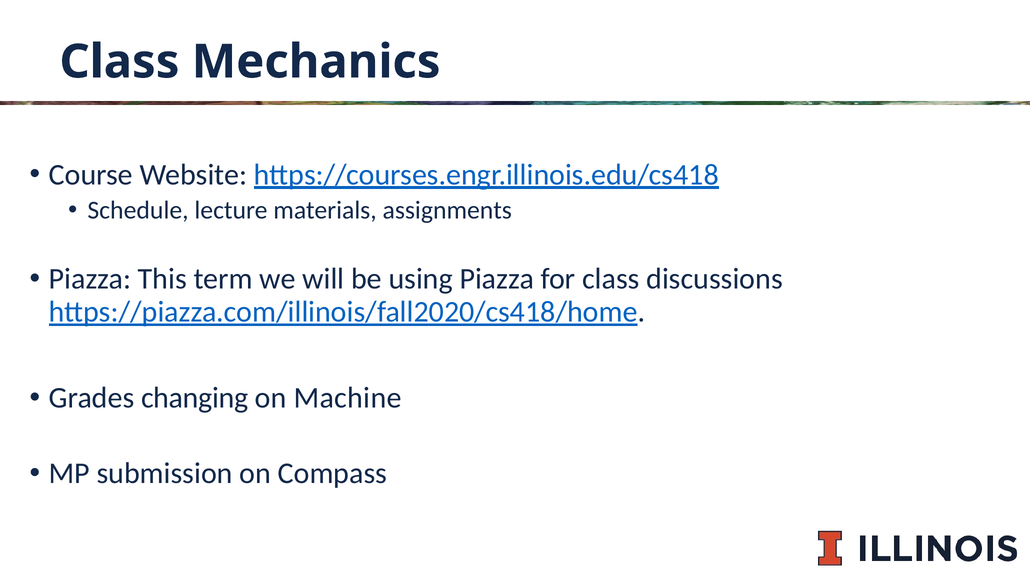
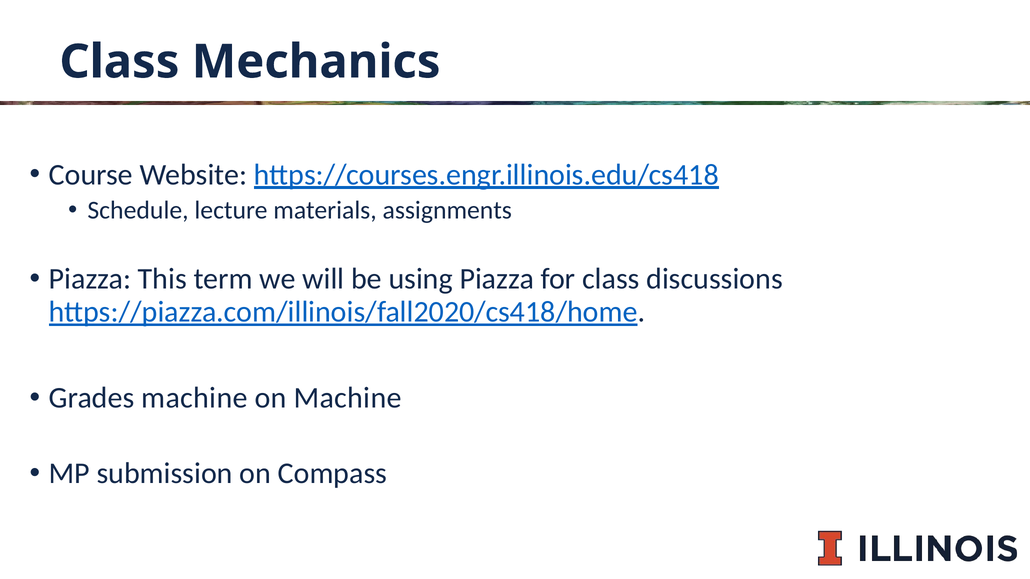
Grades changing: changing -> machine
